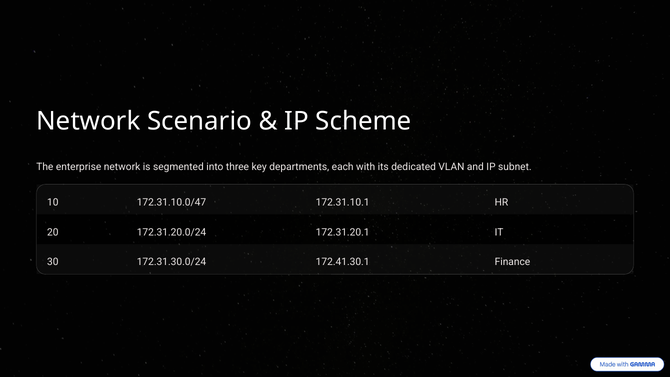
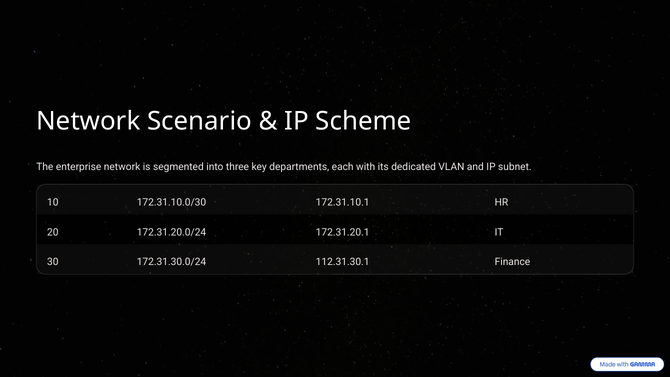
172.31.10.0/47: 172.31.10.0/47 -> 172.31.10.0/30
172.41.30.1: 172.41.30.1 -> 112.31.30.1
